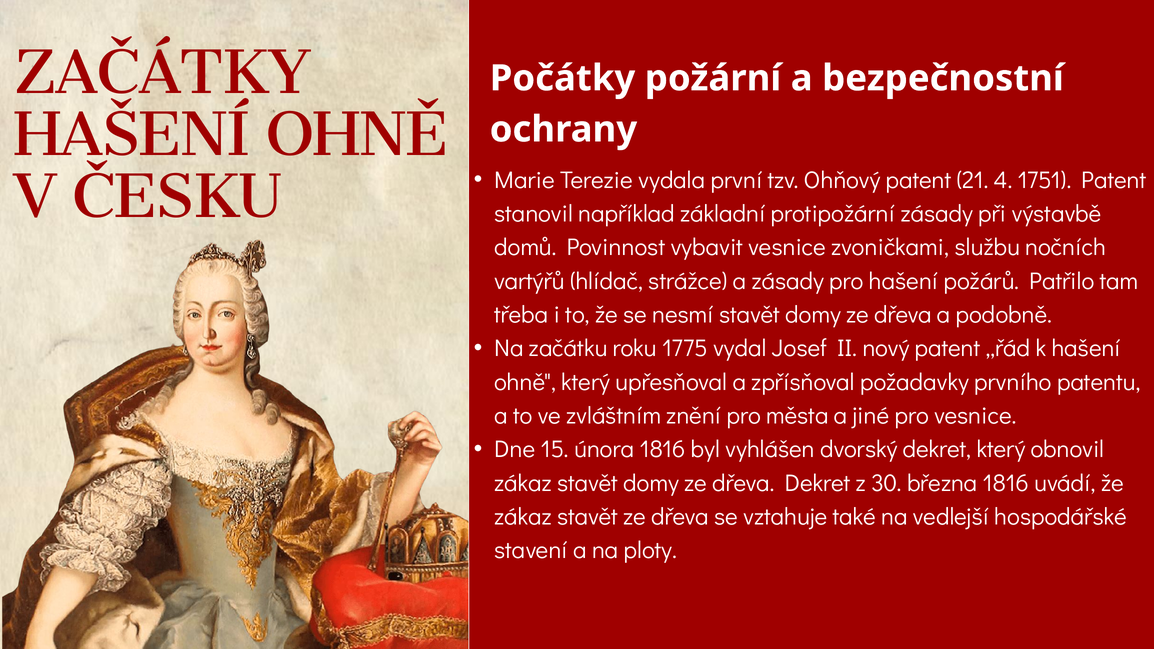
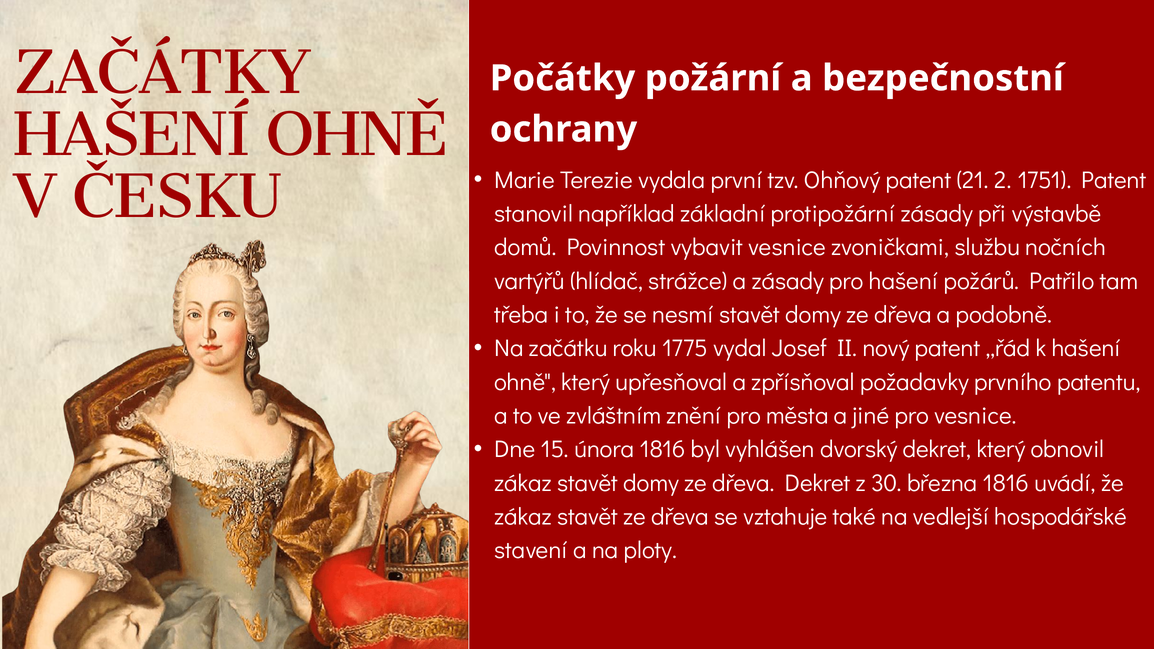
4: 4 -> 2
